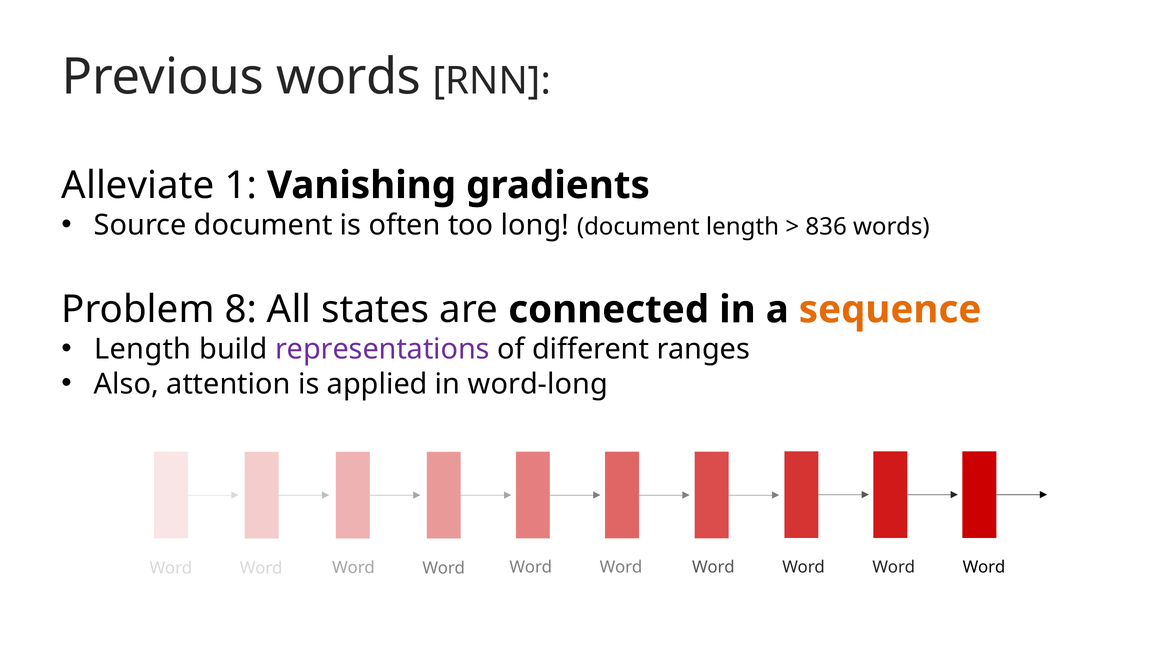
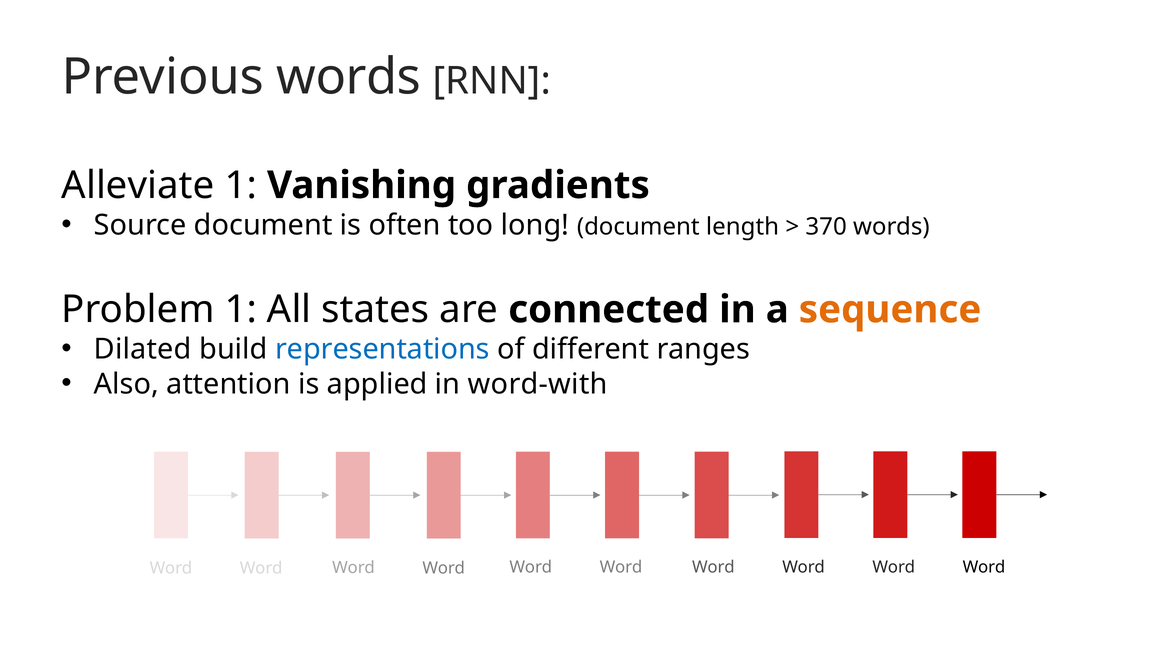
836: 836 -> 370
Problem 8: 8 -> 1
Length at (143, 349): Length -> Dilated
representations colour: purple -> blue
word-long: word-long -> word-with
